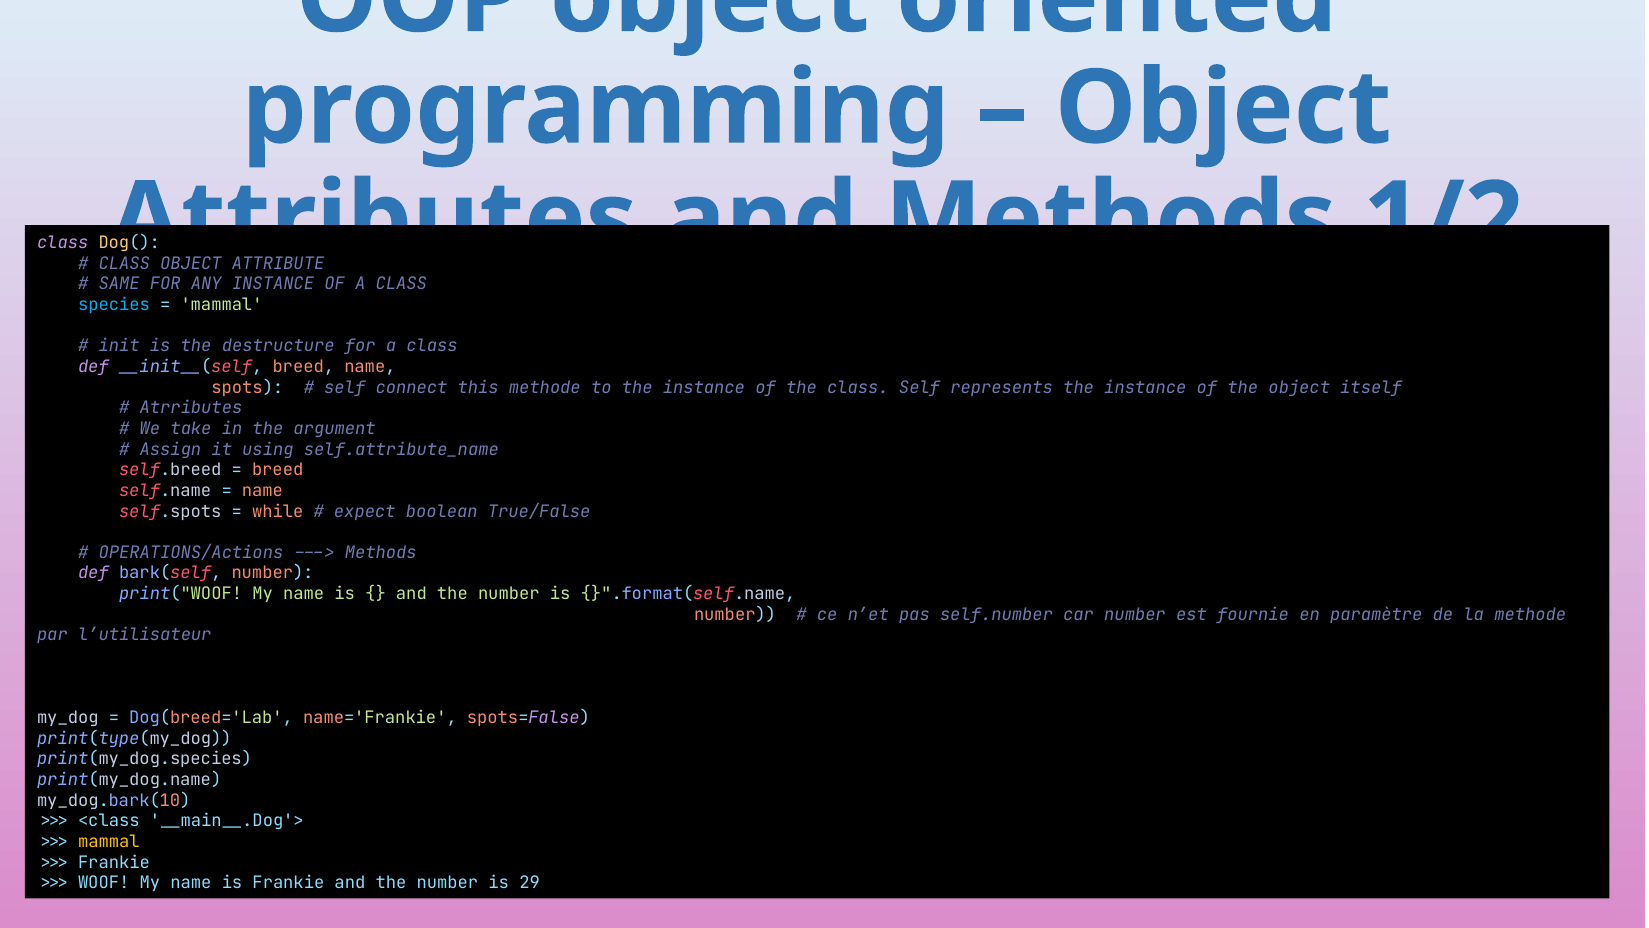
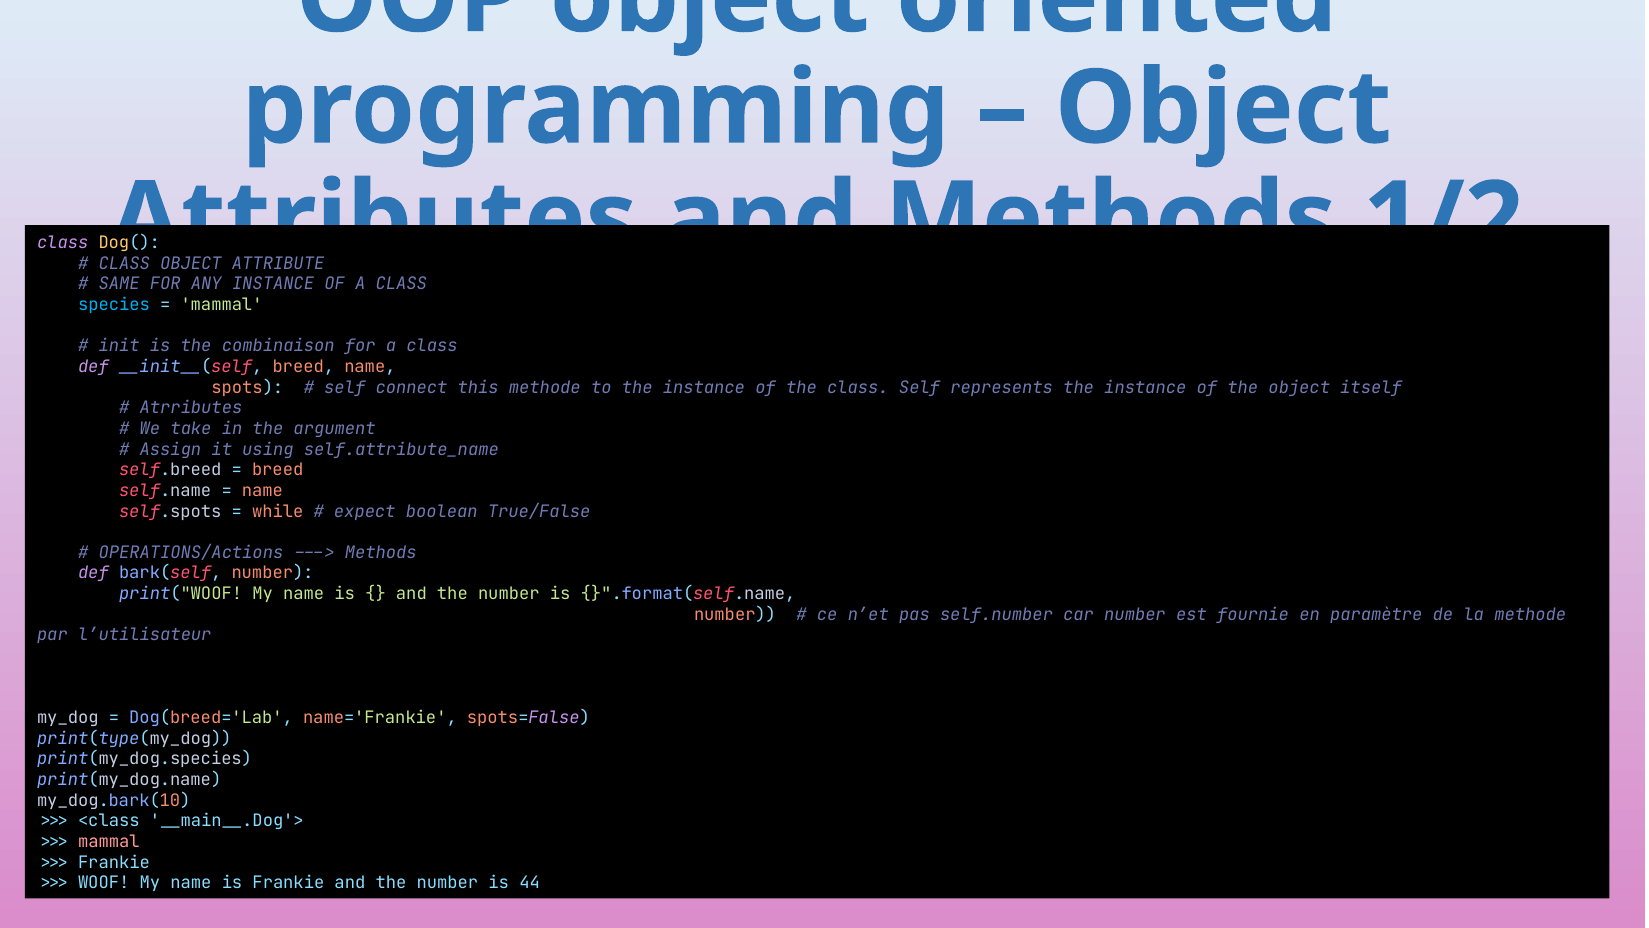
destructure: destructure -> combinaison
mammal at (109, 841) colour: yellow -> pink
29: 29 -> 44
